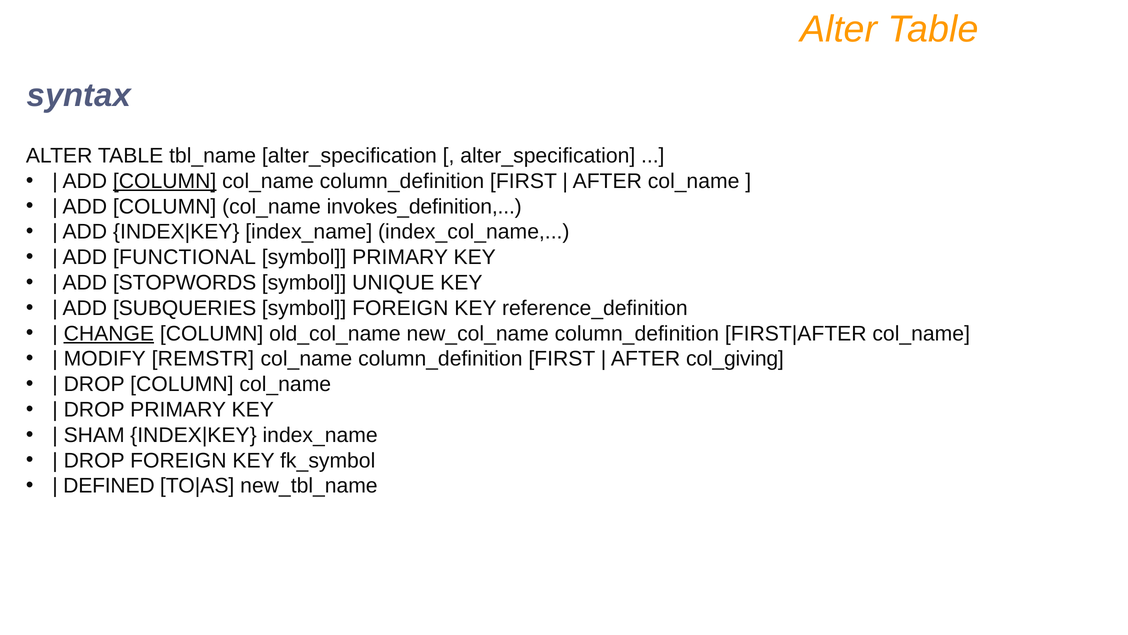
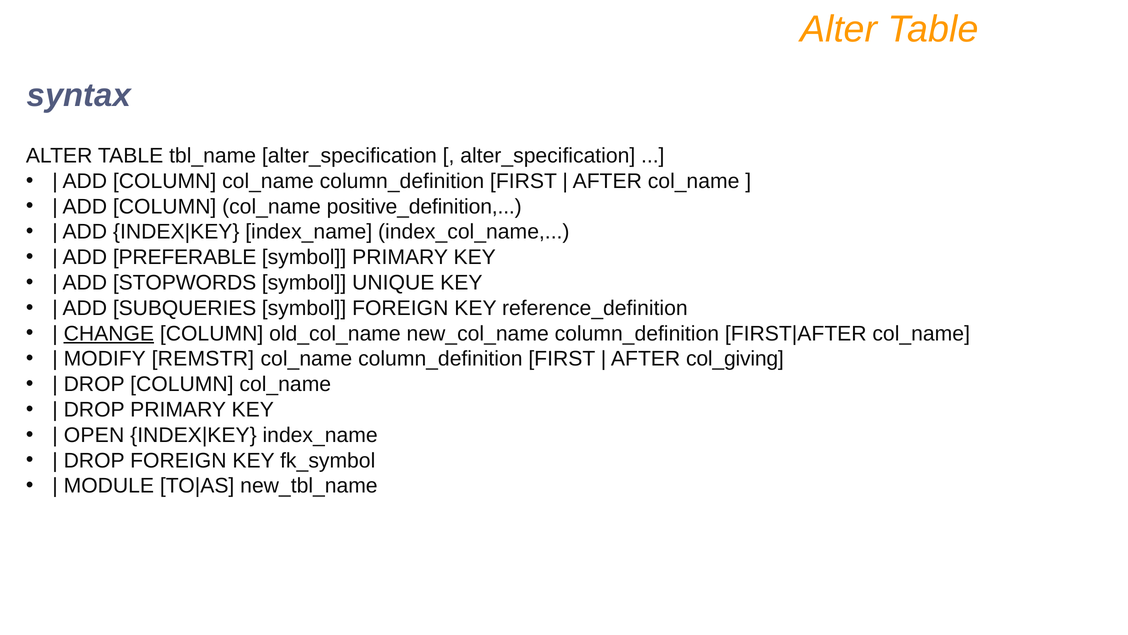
COLUMN at (165, 181) underline: present -> none
invokes_definition: invokes_definition -> positive_definition
FUNCTIONAL: FUNCTIONAL -> PREFERABLE
SHAM: SHAM -> OPEN
DEFINED: DEFINED -> MODULE
